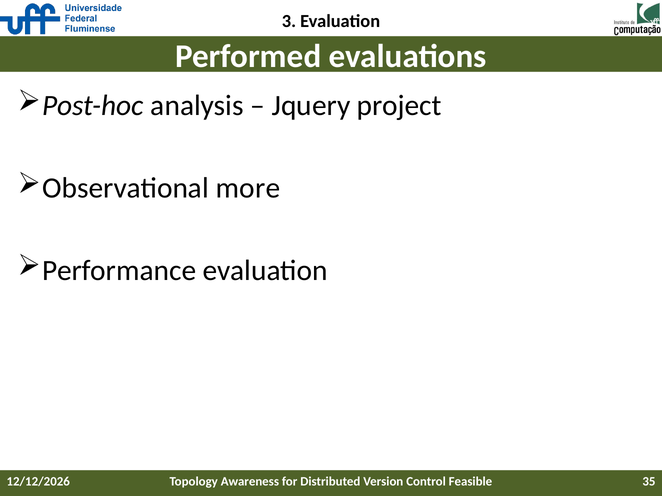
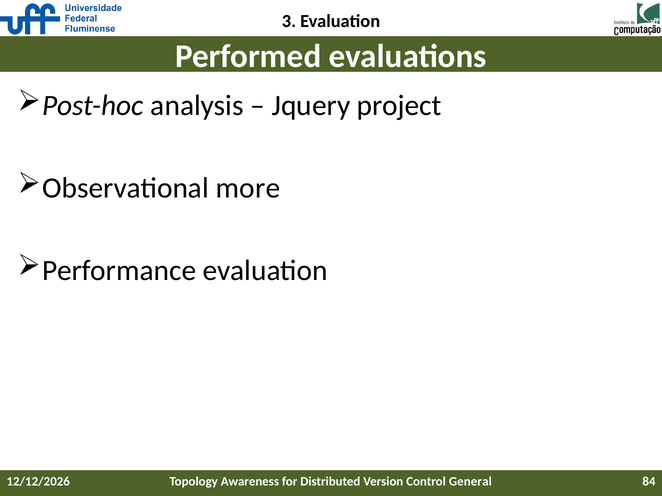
Feasible: Feasible -> General
35: 35 -> 84
